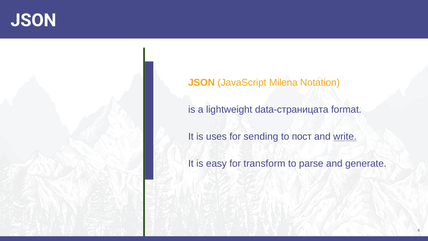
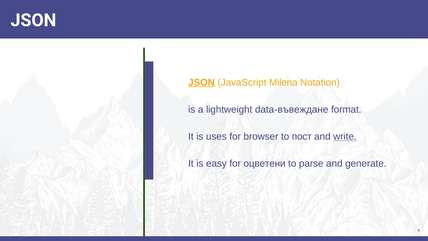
JSON at (202, 82) underline: none -> present
data-страницата: data-страницата -> data-въвеждане
sending: sending -> browser
transform: transform -> оцветени
